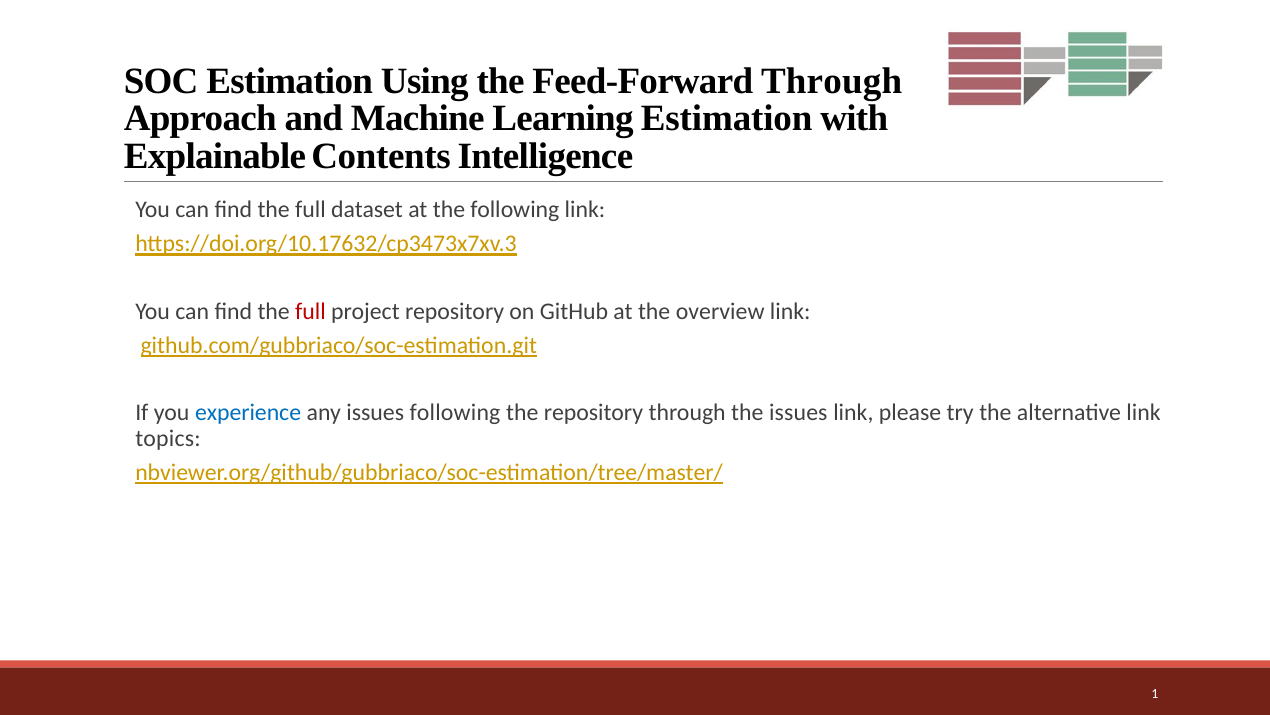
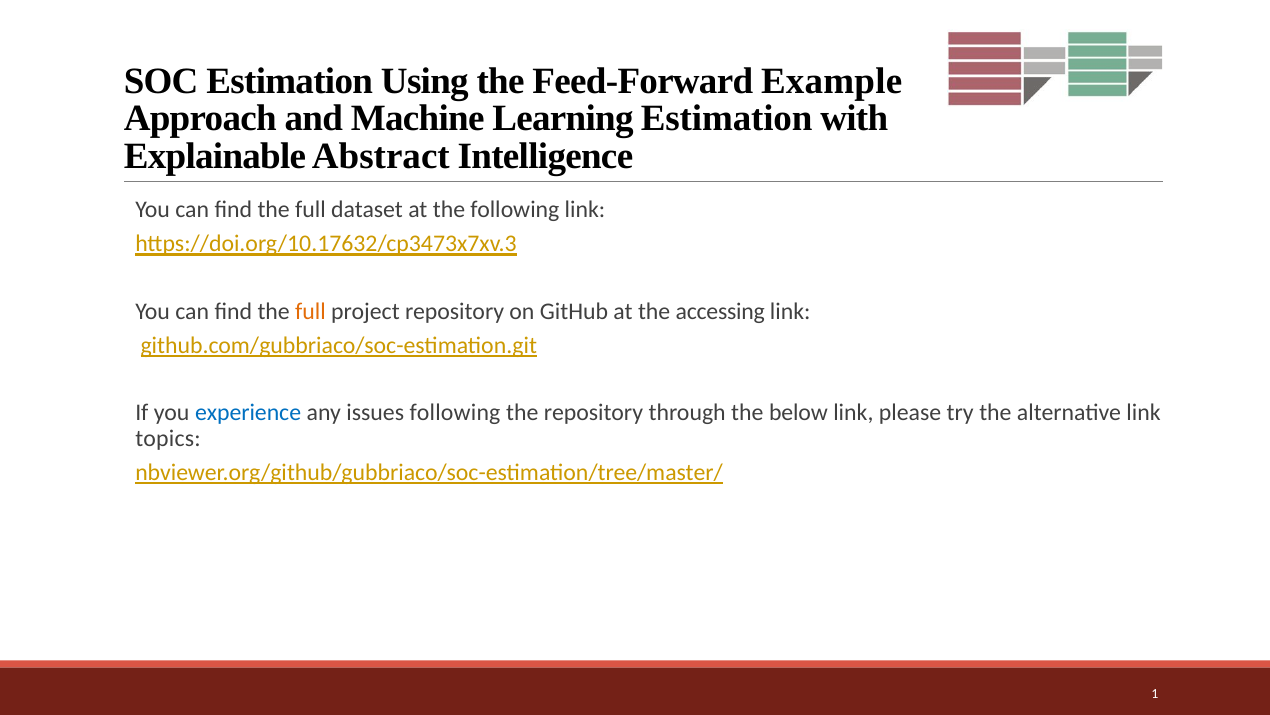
Feed-Forward Through: Through -> Example
Contents: Contents -> Abstract
full at (310, 311) colour: red -> orange
overview: overview -> accessing
the issues: issues -> below
